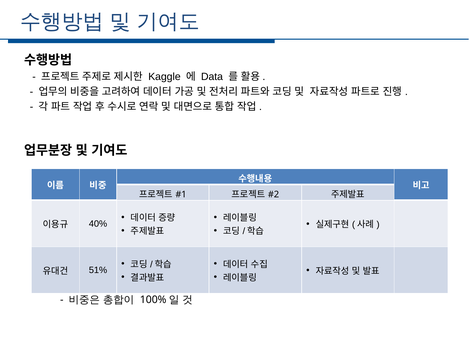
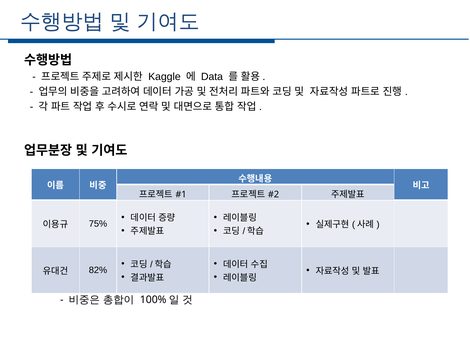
40%: 40% -> 75%
51%: 51% -> 82%
